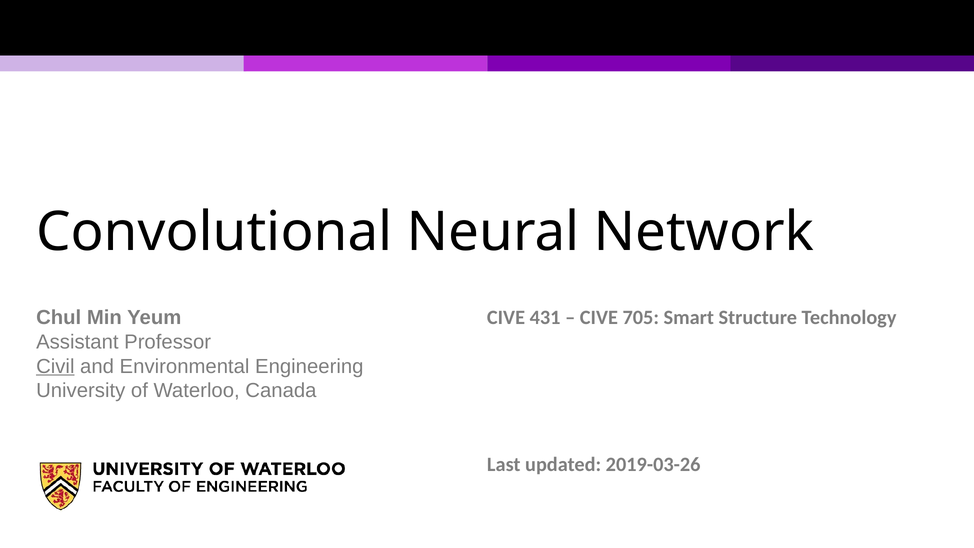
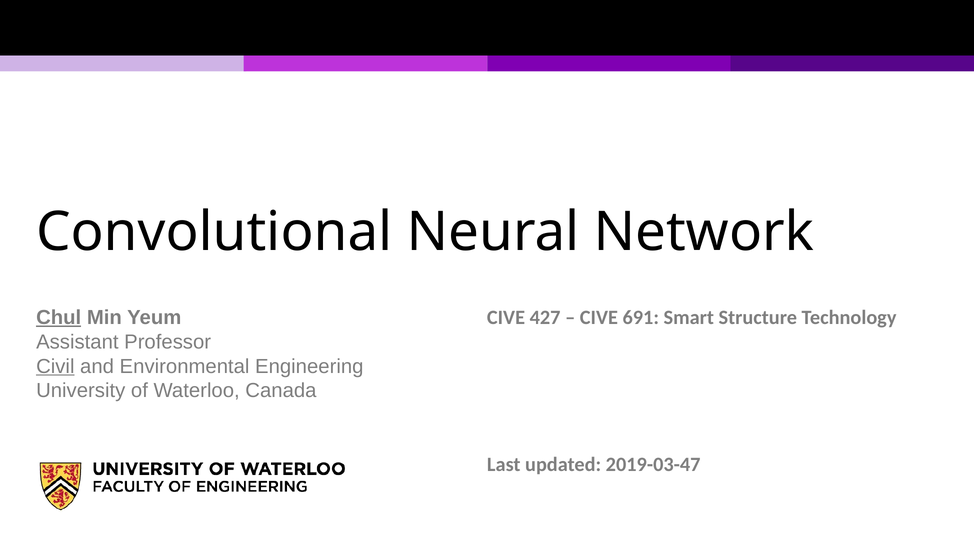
Chul underline: none -> present
431: 431 -> 427
705: 705 -> 691
2019-03-26: 2019-03-26 -> 2019-03-47
